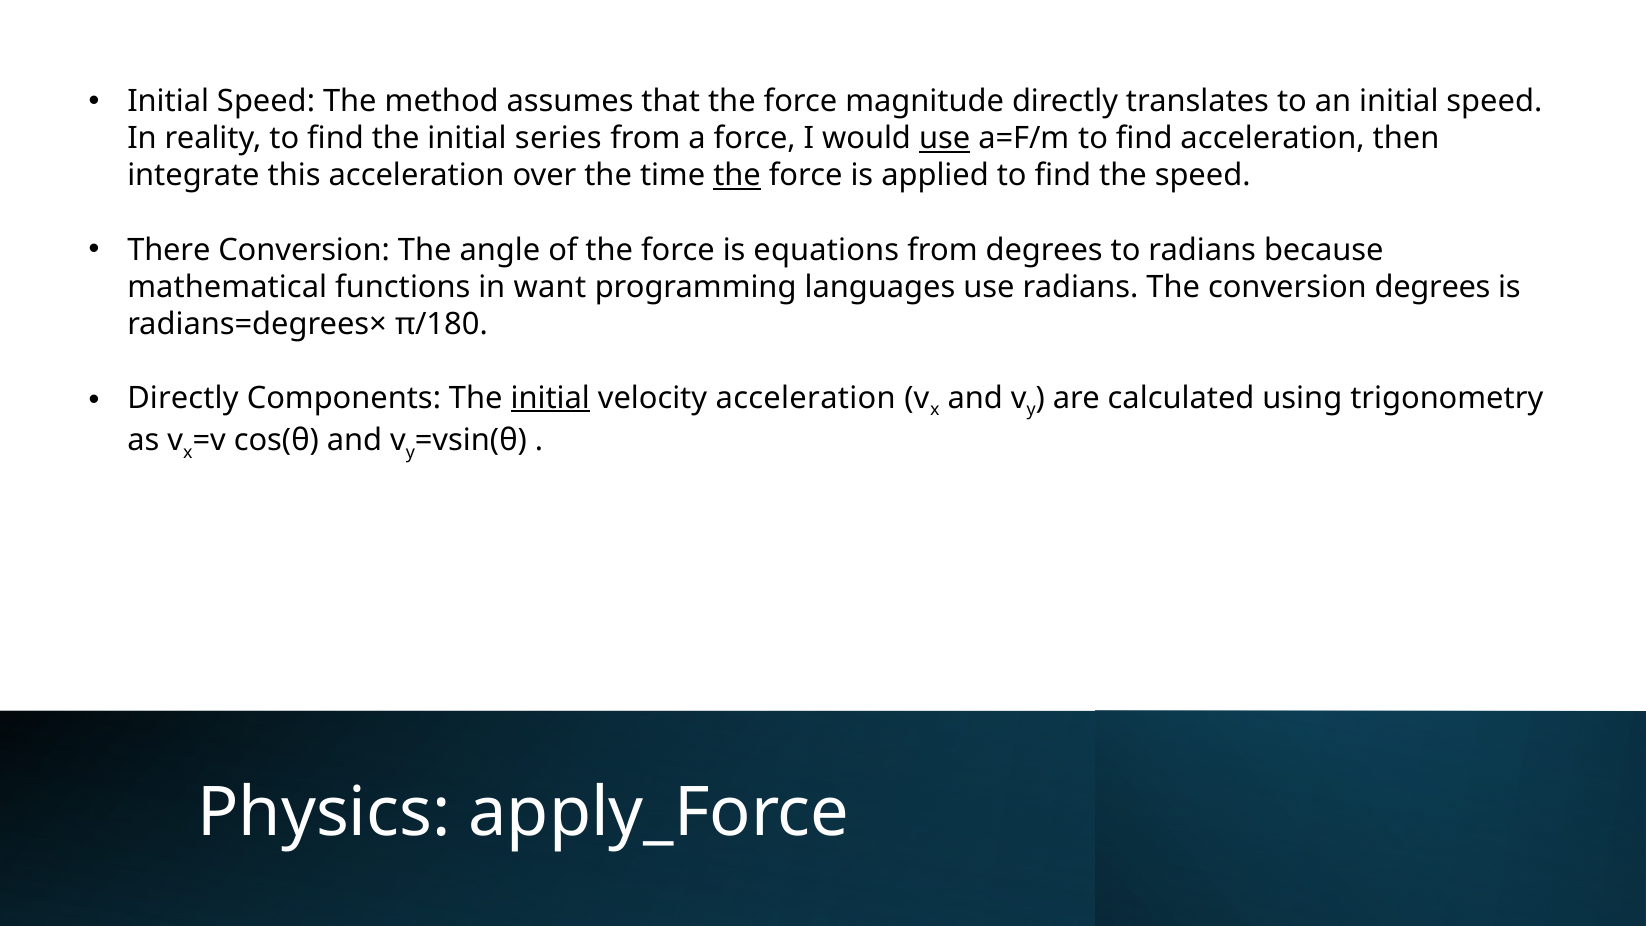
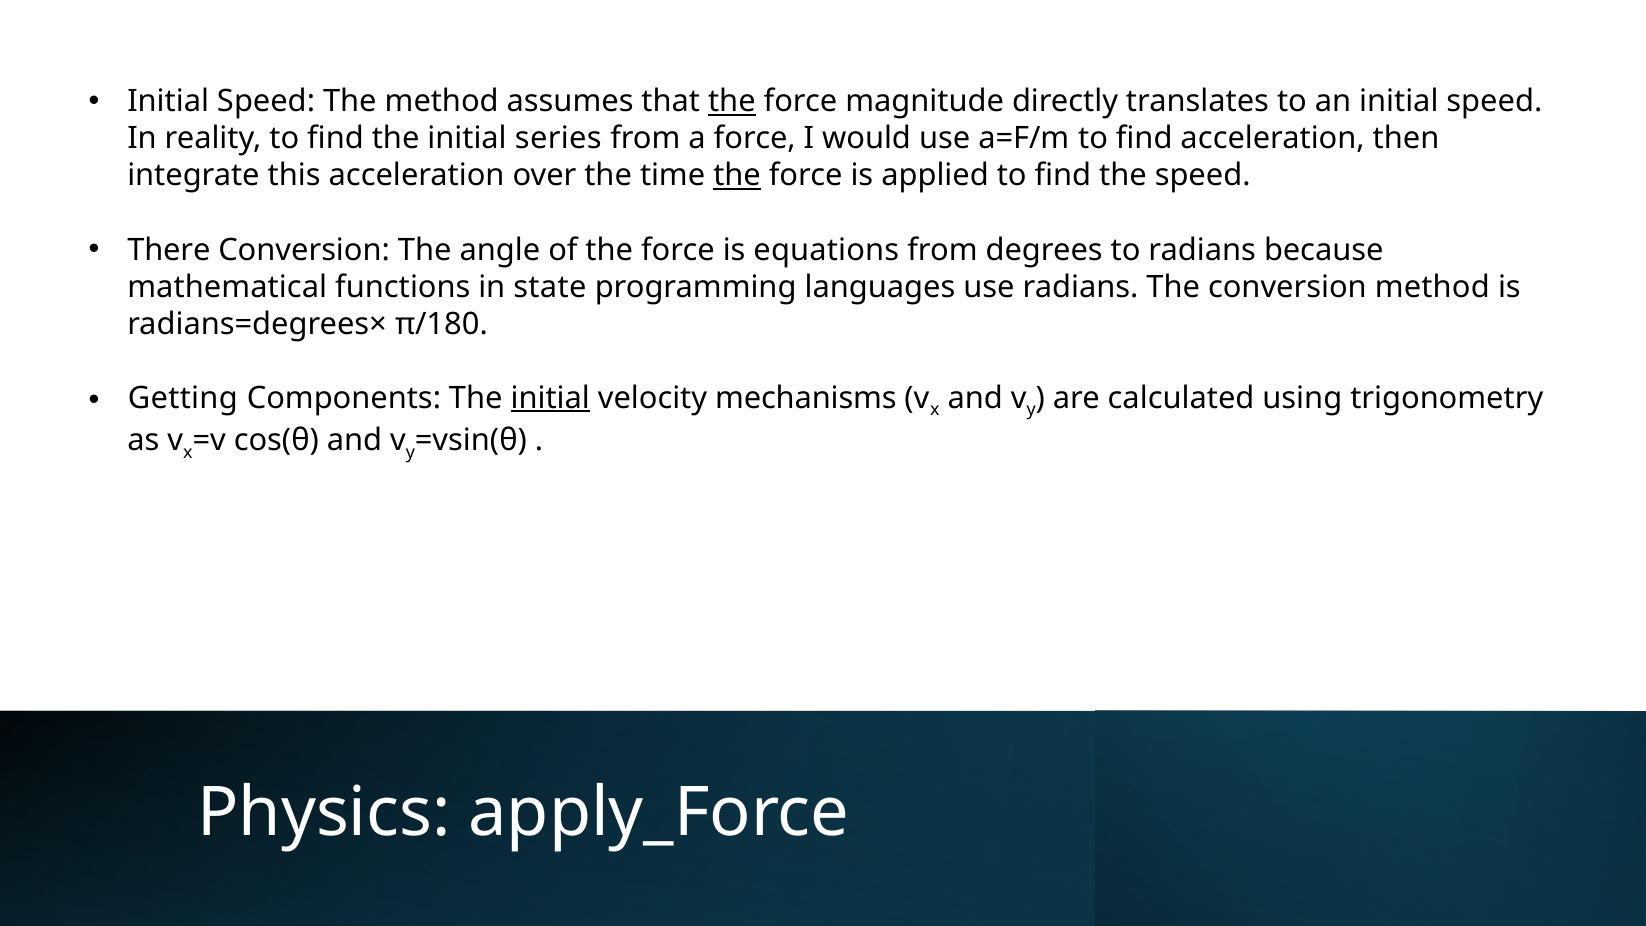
the at (732, 102) underline: none -> present
use at (945, 139) underline: present -> none
want: want -> state
conversion degrees: degrees -> method
Directly at (183, 398): Directly -> Getting
velocity acceleration: acceleration -> mechanisms
